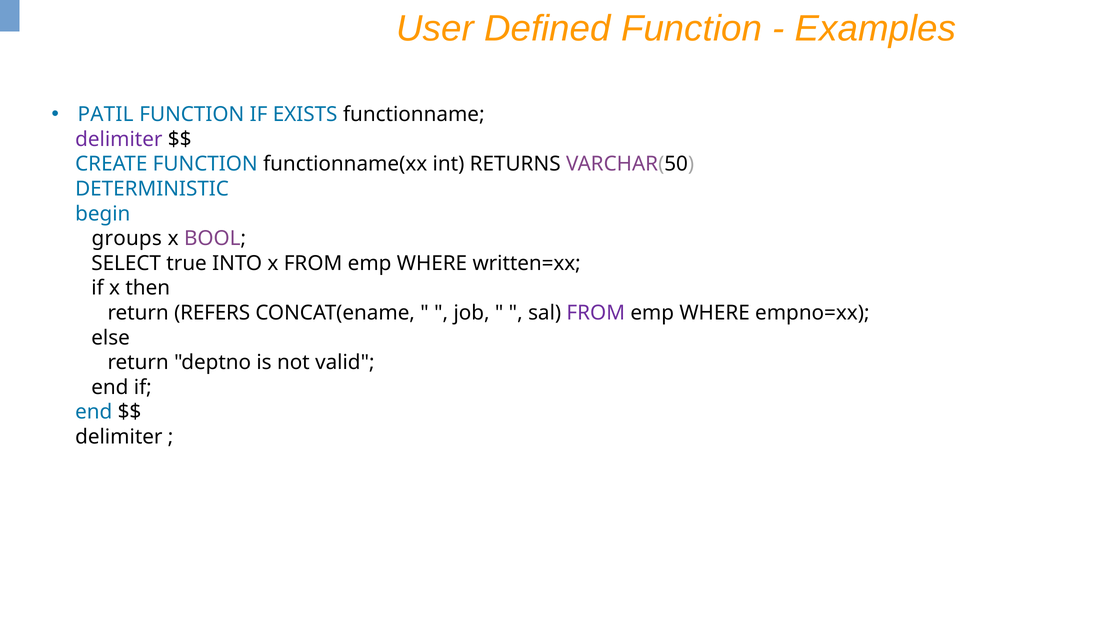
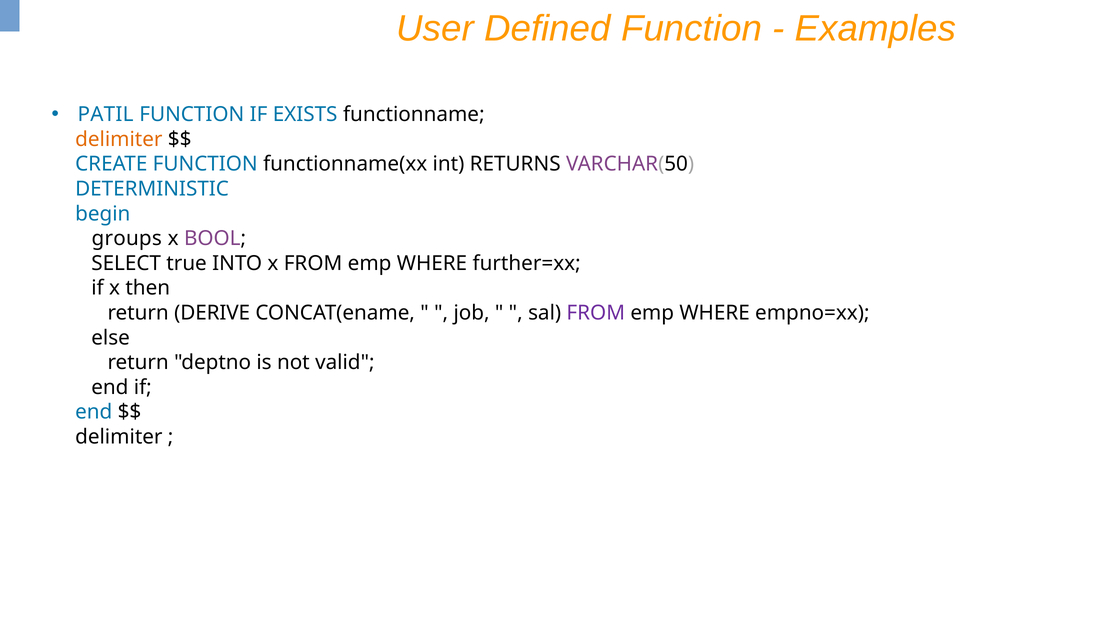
delimiter at (119, 139) colour: purple -> orange
written=xx: written=xx -> further=xx
REFERS: REFERS -> DERIVE
